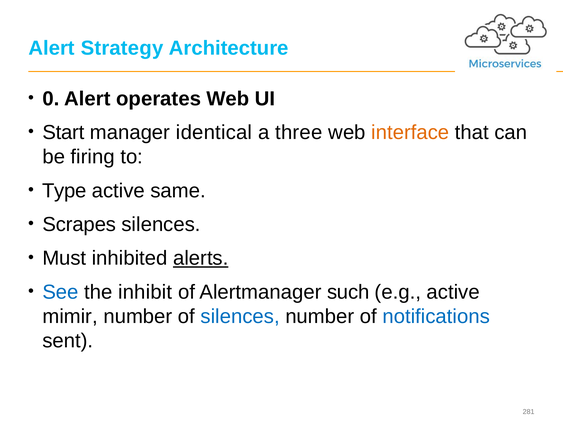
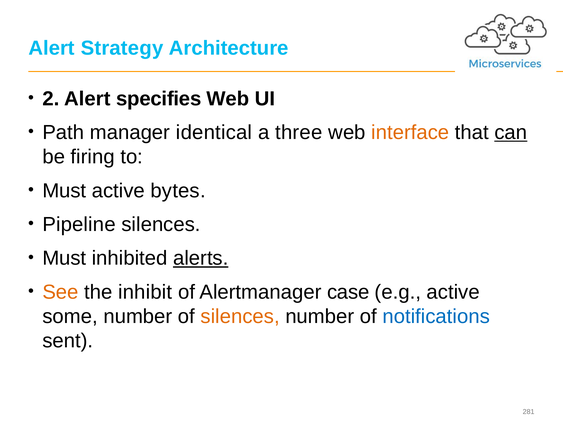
0: 0 -> 2
operates: operates -> specifies
Start: Start -> Path
can underline: none -> present
Type at (64, 191): Type -> Must
same: same -> bytes
Scrapes: Scrapes -> Pipeline
See colour: blue -> orange
such: such -> case
mimir: mimir -> some
silences at (240, 317) colour: blue -> orange
